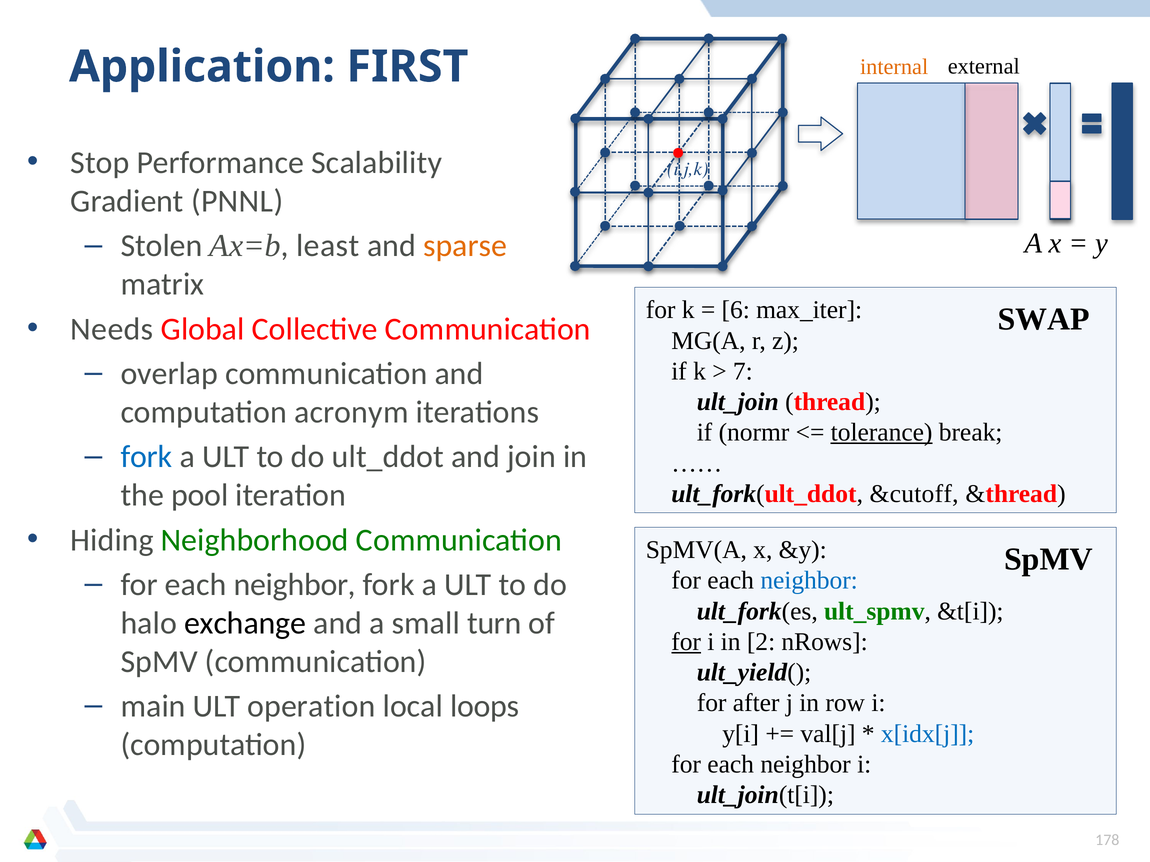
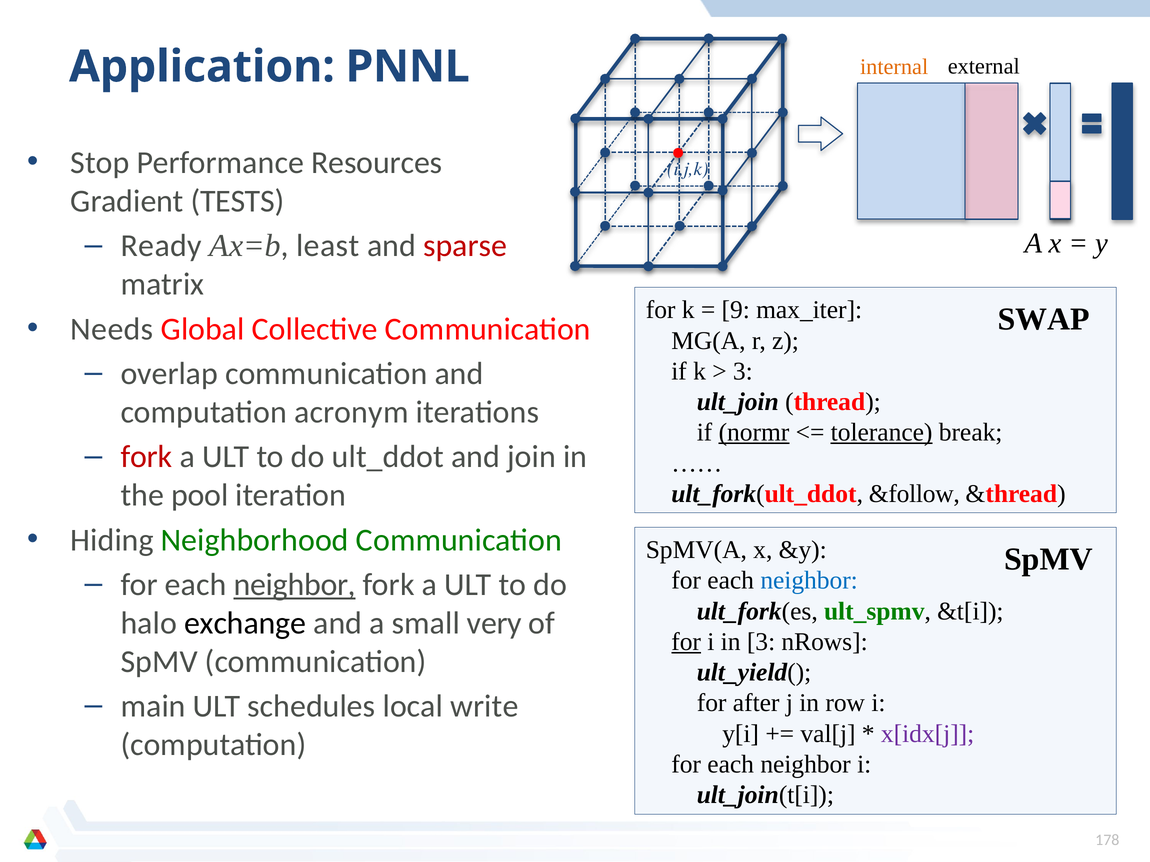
FIRST: FIRST -> PNNL
Scalability: Scalability -> Resources
PNNL: PNNL -> TESTS
Stolen: Stolen -> Ready
sparse colour: orange -> red
6: 6 -> 9
7 at (743, 371): 7 -> 3
normr underline: none -> present
fork at (147, 457) colour: blue -> red
&cutoff: &cutoff -> &follow
neighbor at (295, 585) underline: none -> present
turn: turn -> very
in 2: 2 -> 3
operation: operation -> schedules
loops: loops -> write
x[idx[j colour: blue -> purple
